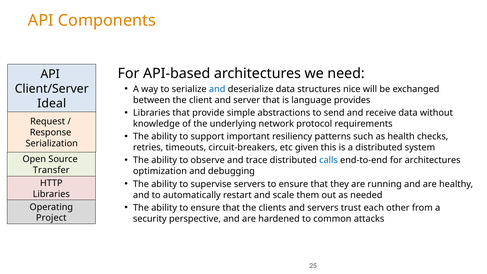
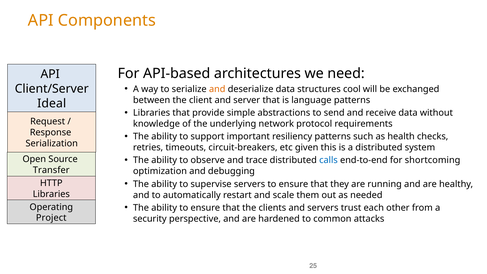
and at (217, 89) colour: blue -> orange
nice: nice -> cool
language provides: provides -> patterns
for architectures: architectures -> shortcoming
